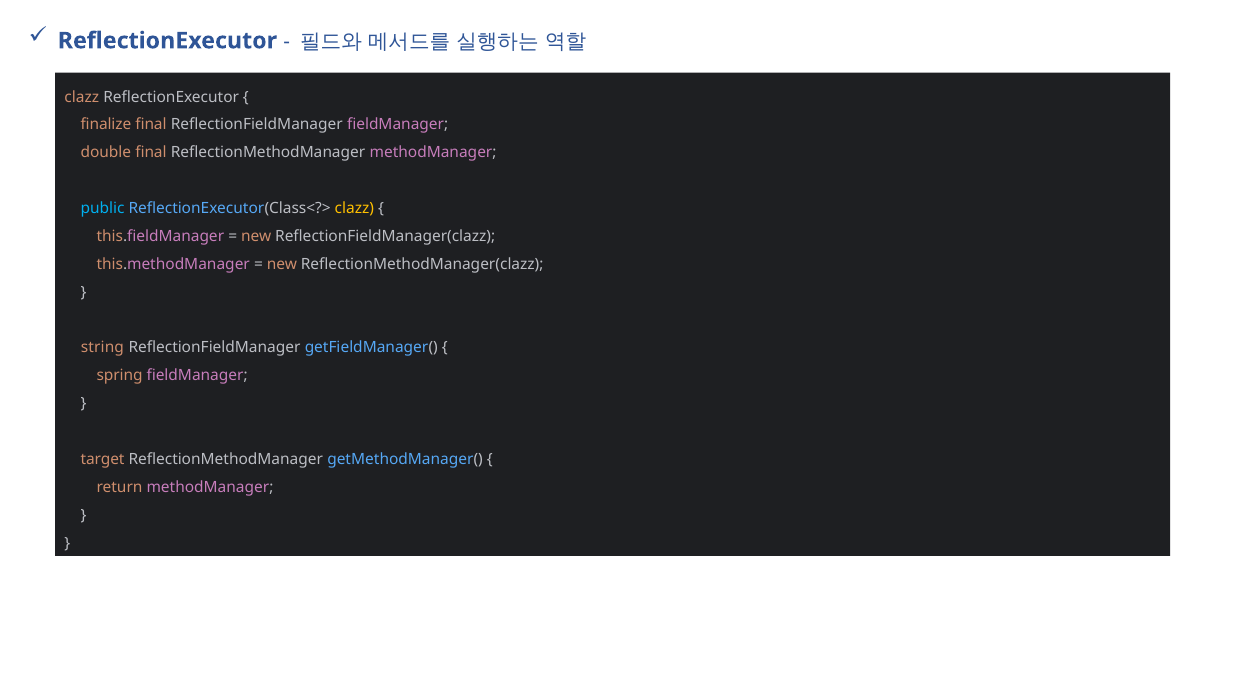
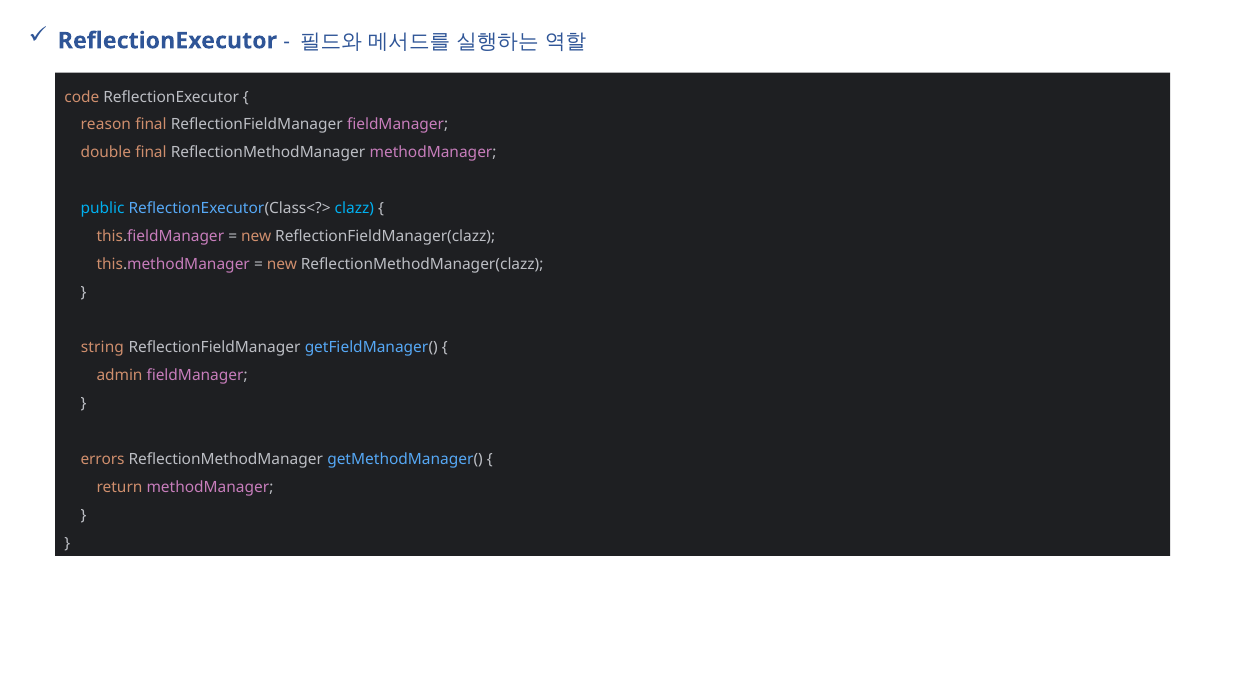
clazz at (82, 97): clazz -> code
finalize: finalize -> reason
clazz at (354, 208) colour: yellow -> light blue
spring: spring -> admin
target: target -> errors
